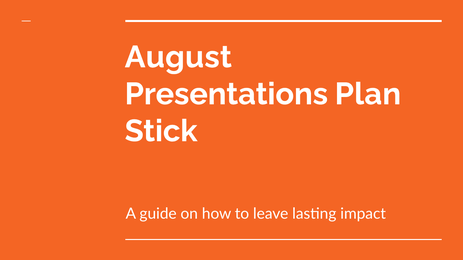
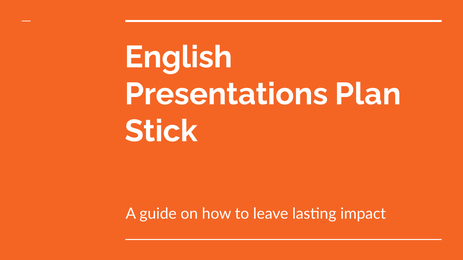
August: August -> English
